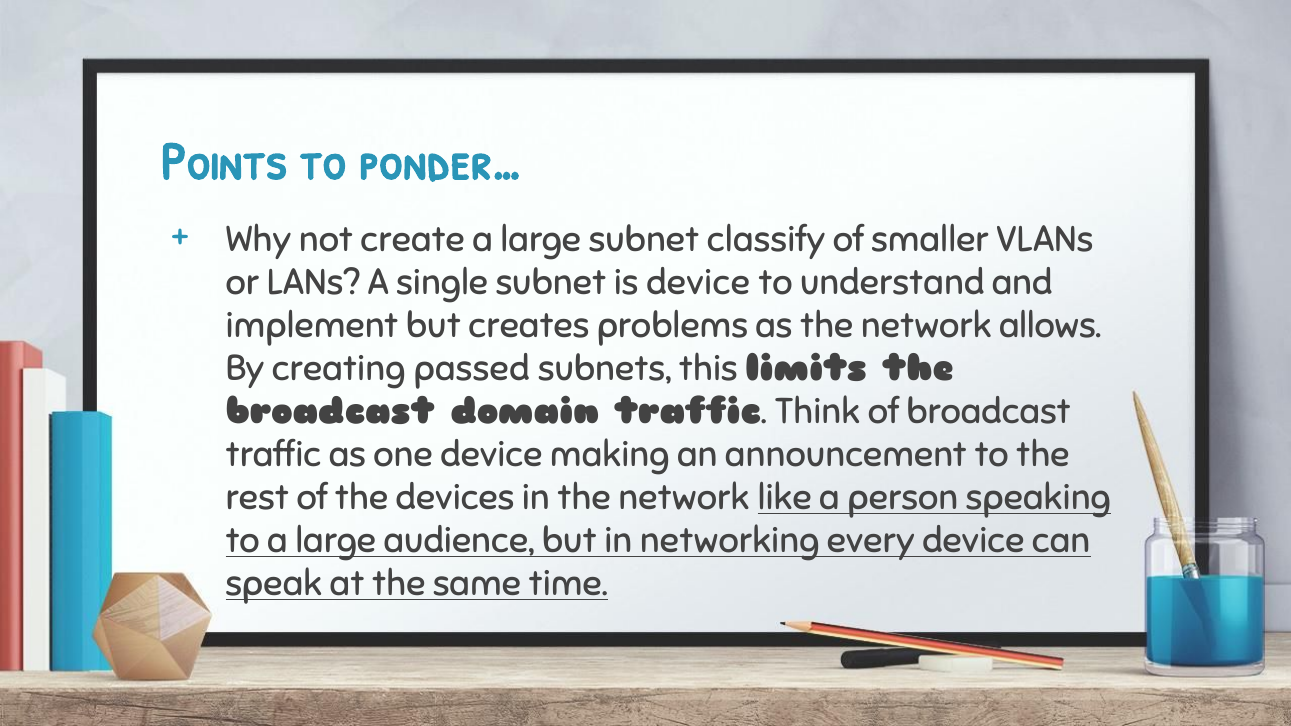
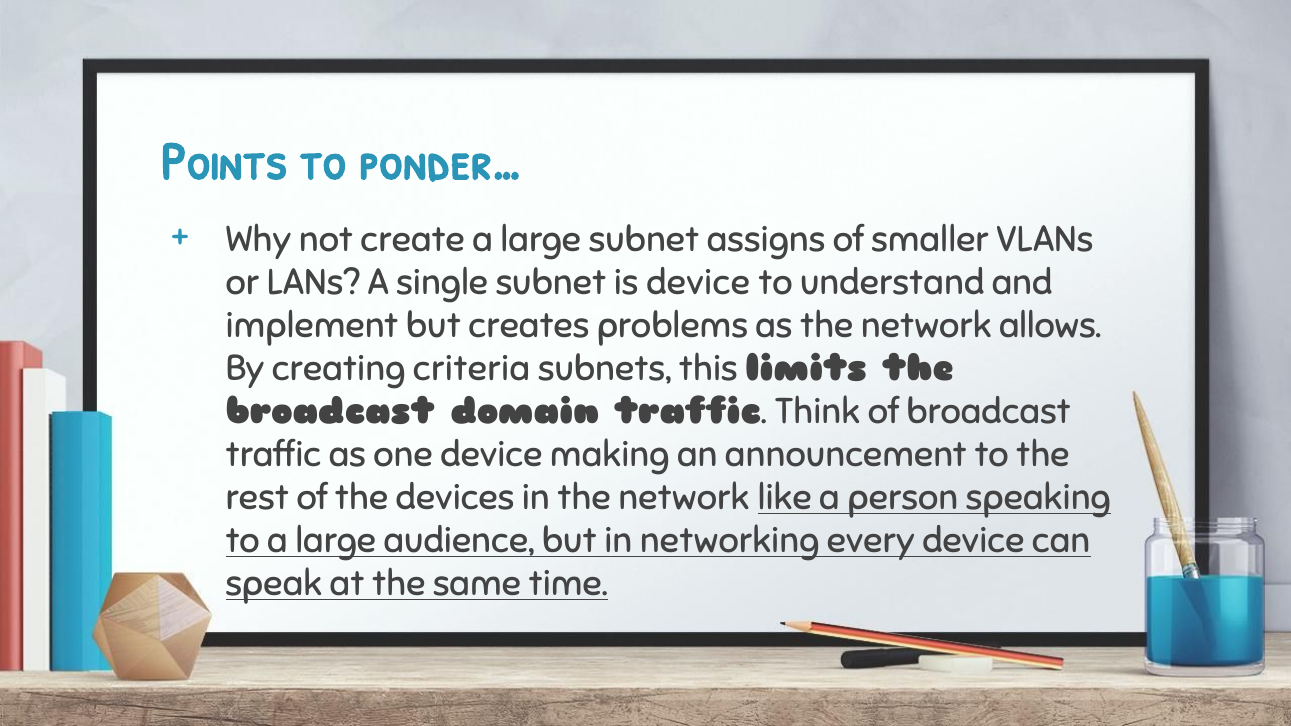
classify: classify -> assigns
passed: passed -> criteria
